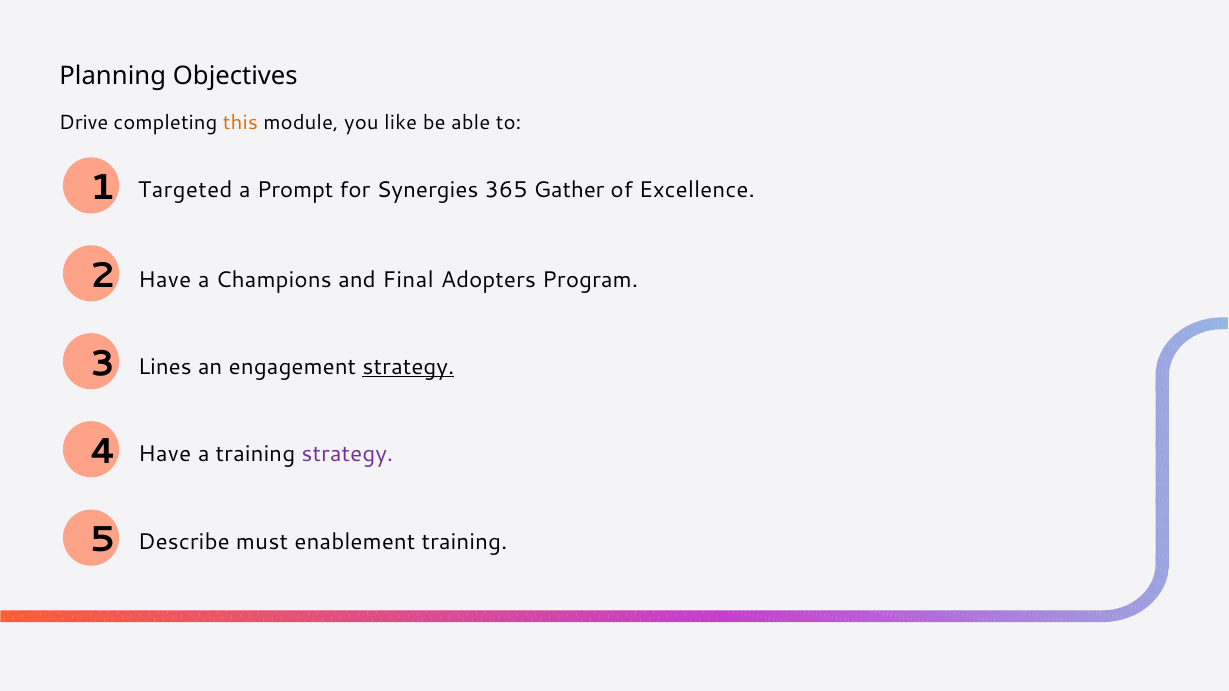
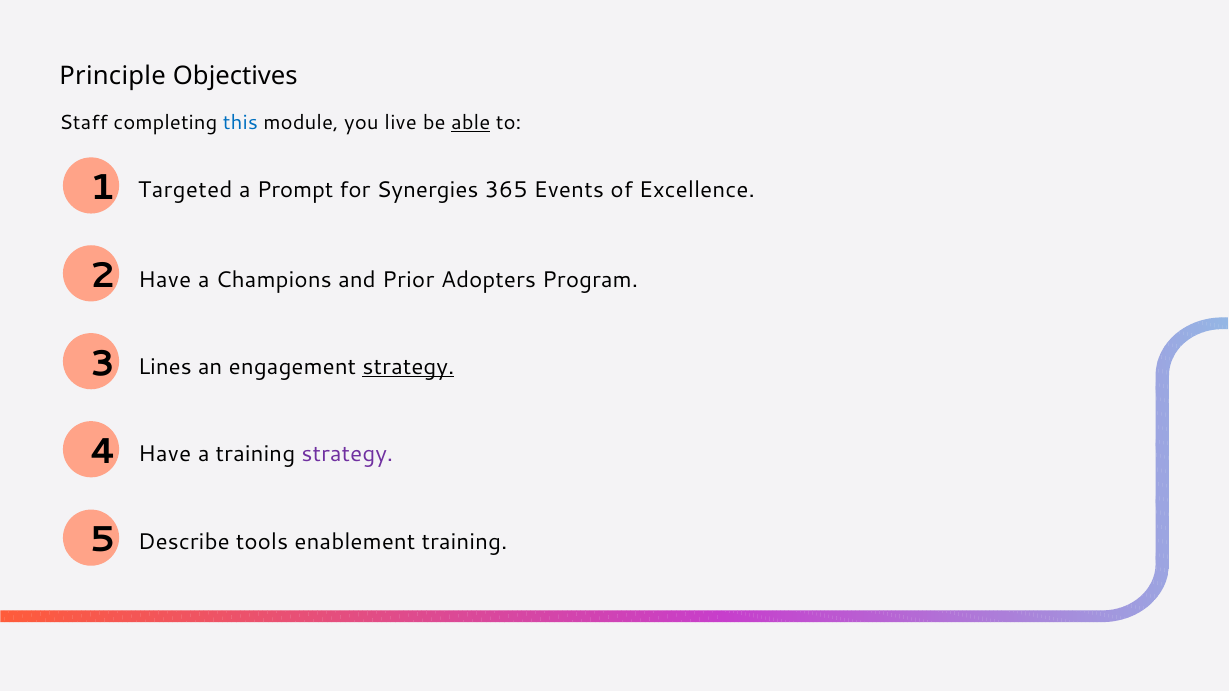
Planning: Planning -> Principle
Drive: Drive -> Staff
this colour: orange -> blue
like: like -> live
able underline: none -> present
Gather: Gather -> Events
Final: Final -> Prior
must: must -> tools
